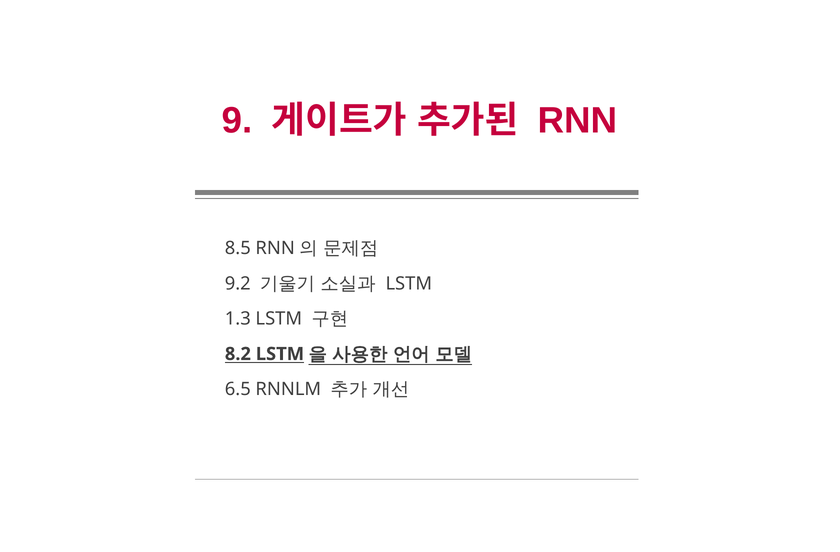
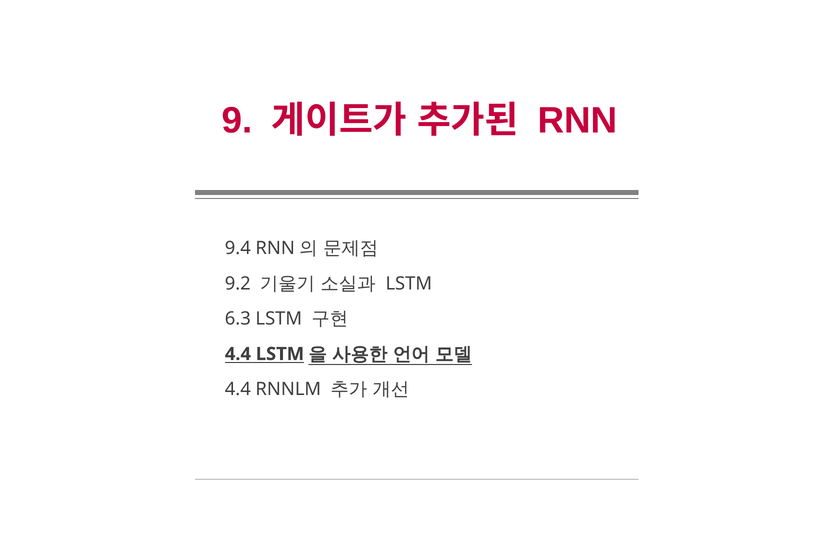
8.5: 8.5 -> 9.4
1.3: 1.3 -> 6.3
8.2 at (238, 354): 8.2 -> 4.4
6.5 at (238, 389): 6.5 -> 4.4
